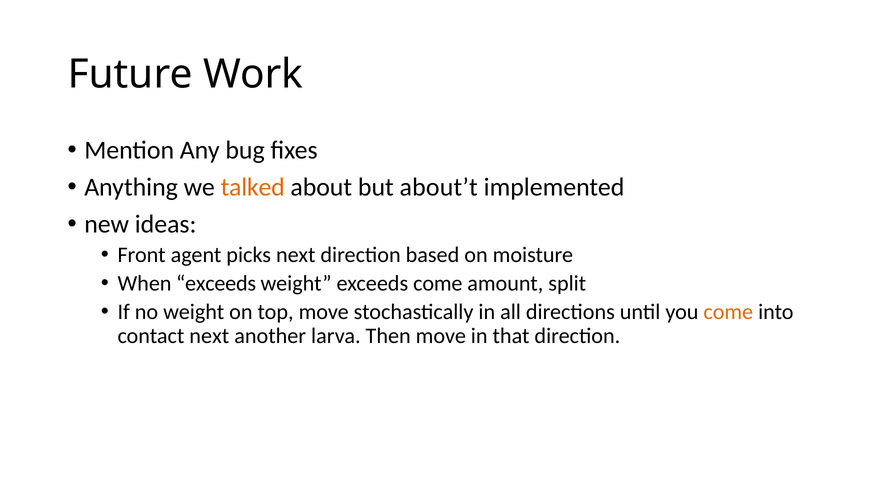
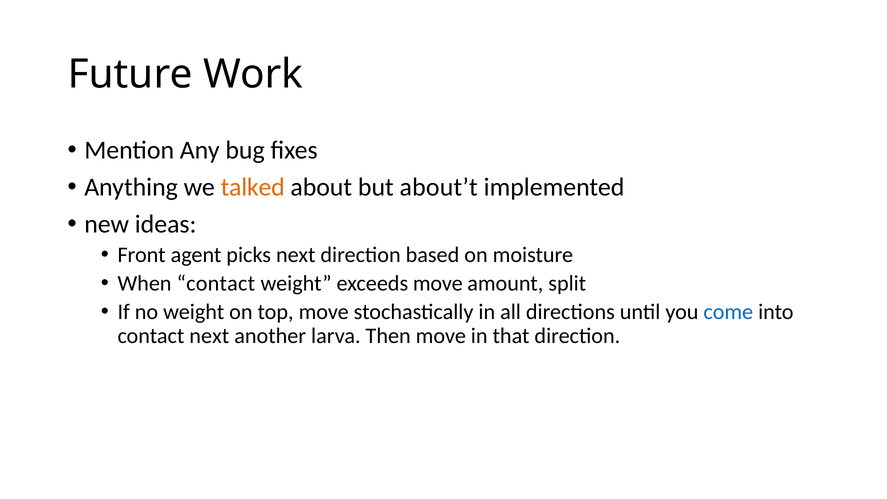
When exceeds: exceeds -> contact
exceeds come: come -> move
come at (728, 312) colour: orange -> blue
